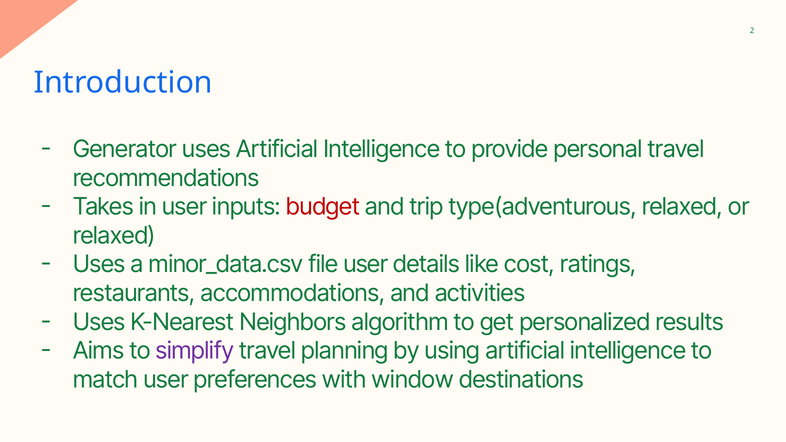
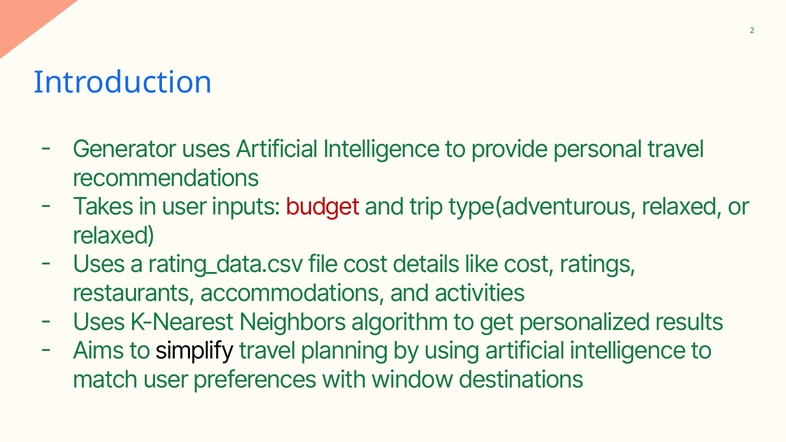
minor_data.csv: minor_data.csv -> rating_data.csv
file user: user -> cost
simplify colour: purple -> black
